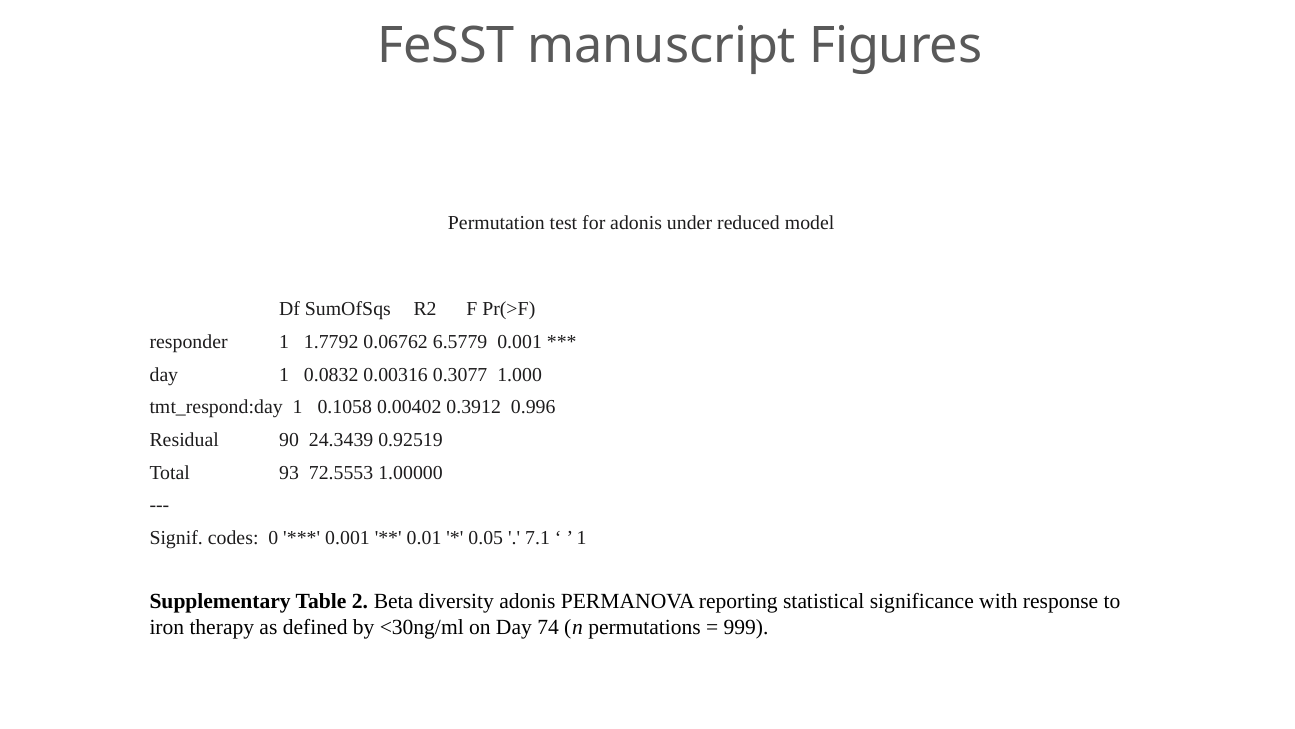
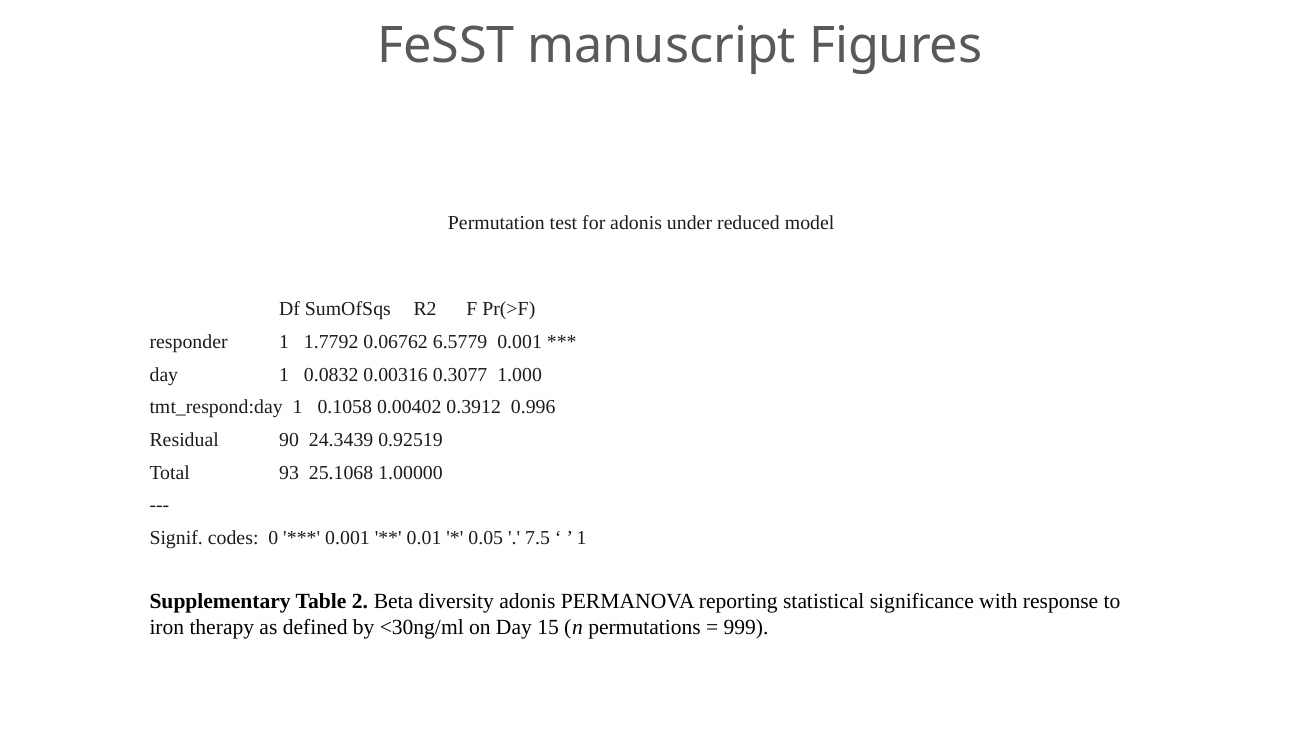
72.5553: 72.5553 -> 25.1068
7.1: 7.1 -> 7.5
74: 74 -> 15
